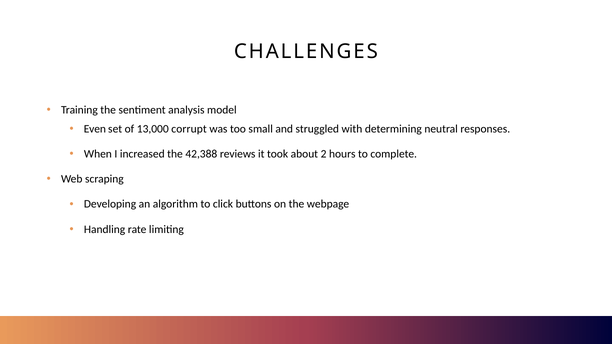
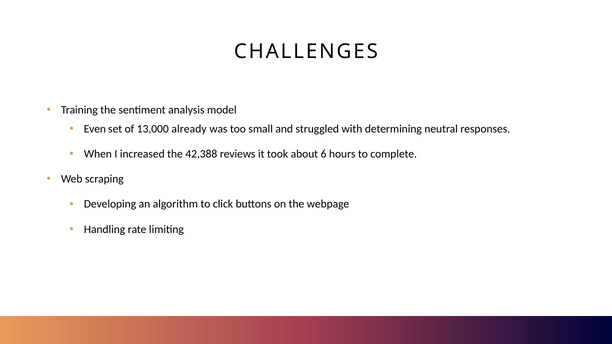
corrupt: corrupt -> already
2: 2 -> 6
